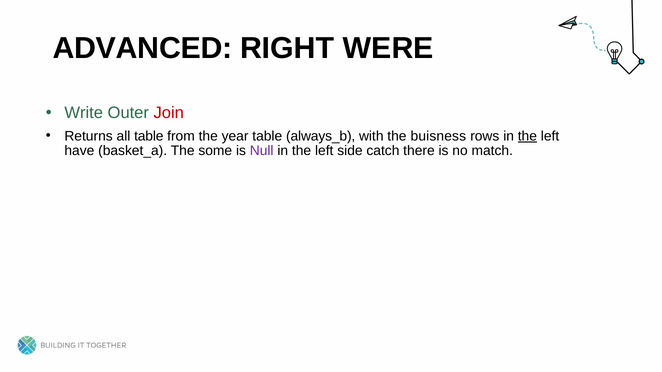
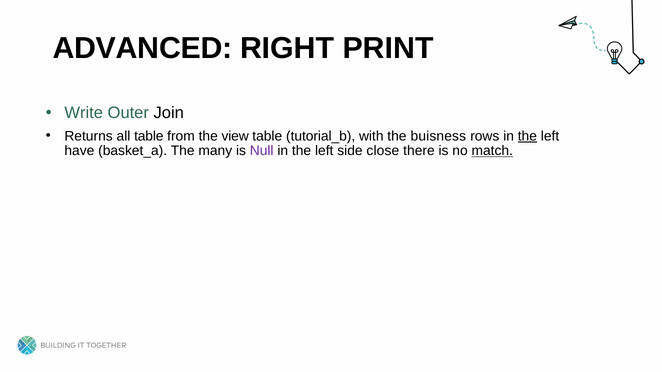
WERE: WERE -> PRINT
Join colour: red -> black
year: year -> view
always_b: always_b -> tutorial_b
some: some -> many
catch: catch -> close
match underline: none -> present
